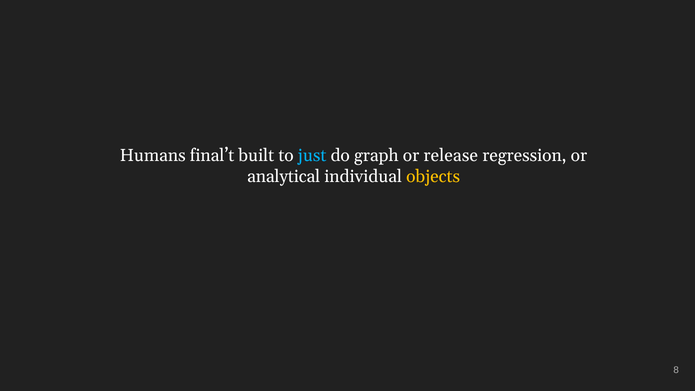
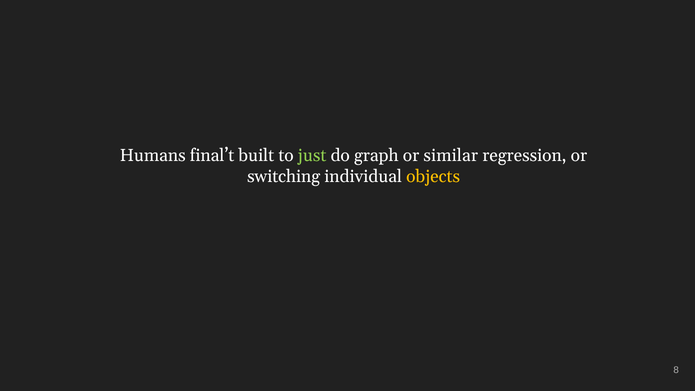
just colour: light blue -> light green
release: release -> similar
analytical: analytical -> switching
